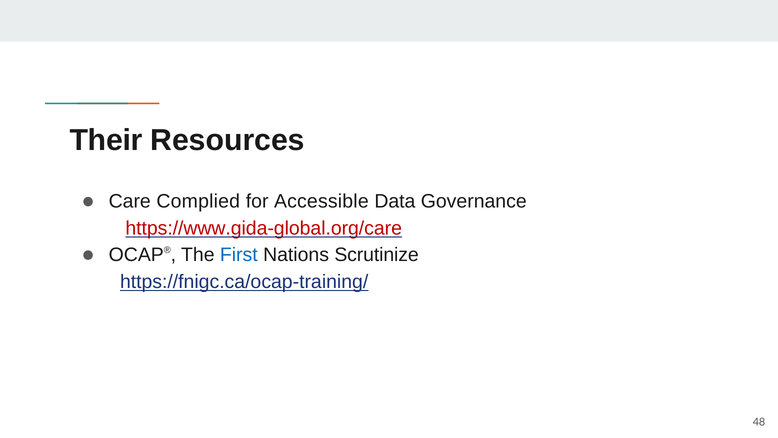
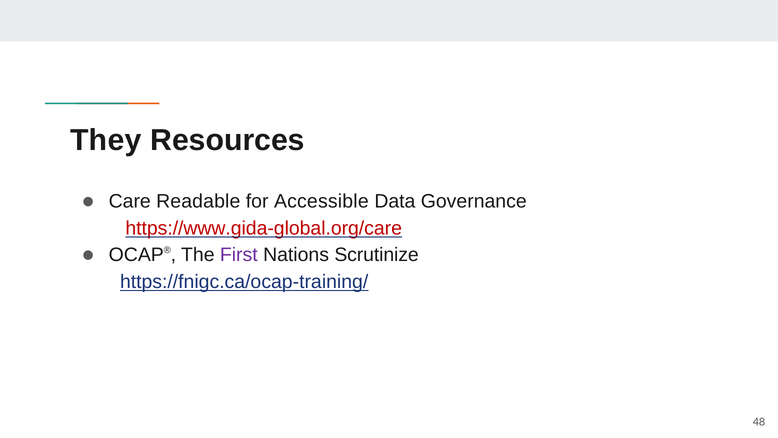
Their: Their -> They
Complied: Complied -> Readable
First colour: blue -> purple
